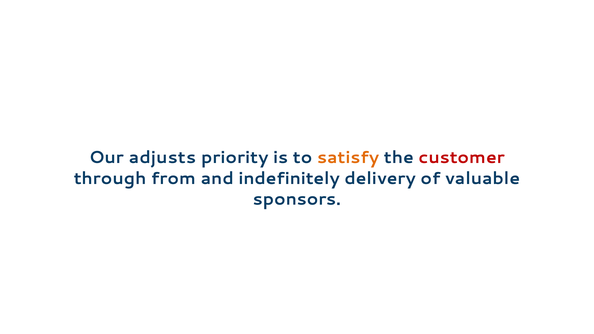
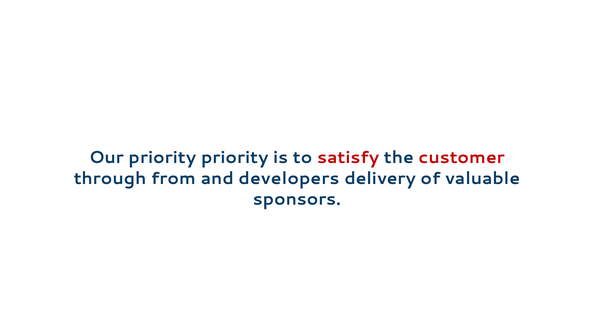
Our adjusts: adjusts -> priority
satisfy colour: orange -> red
indefinitely: indefinitely -> developers
